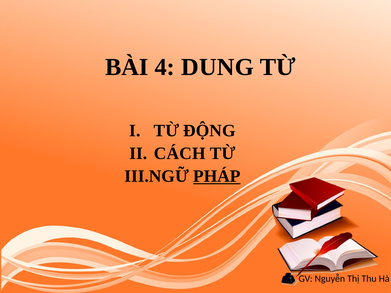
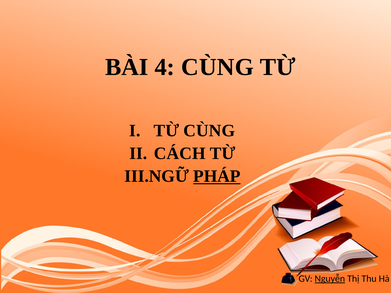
4 DUNG: DUNG -> CÙNG
TỪ ĐỘNG: ĐỘNG -> CÙNG
Nguyễn underline: none -> present
